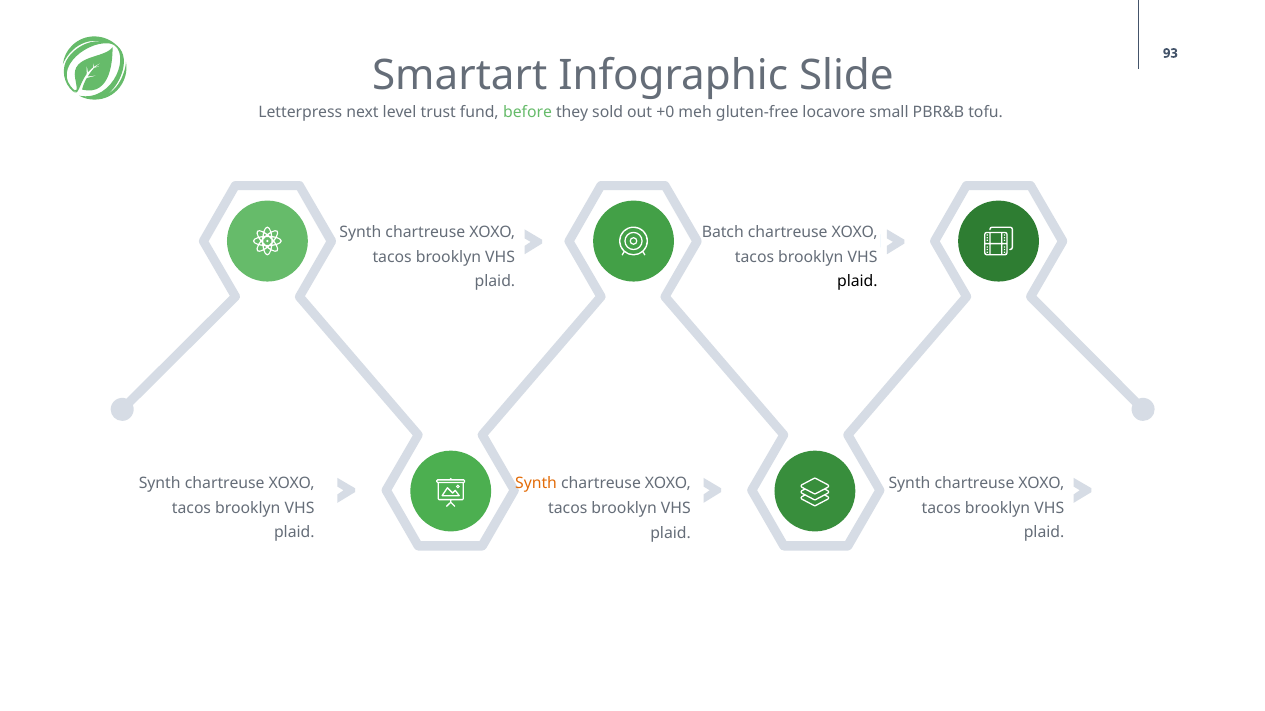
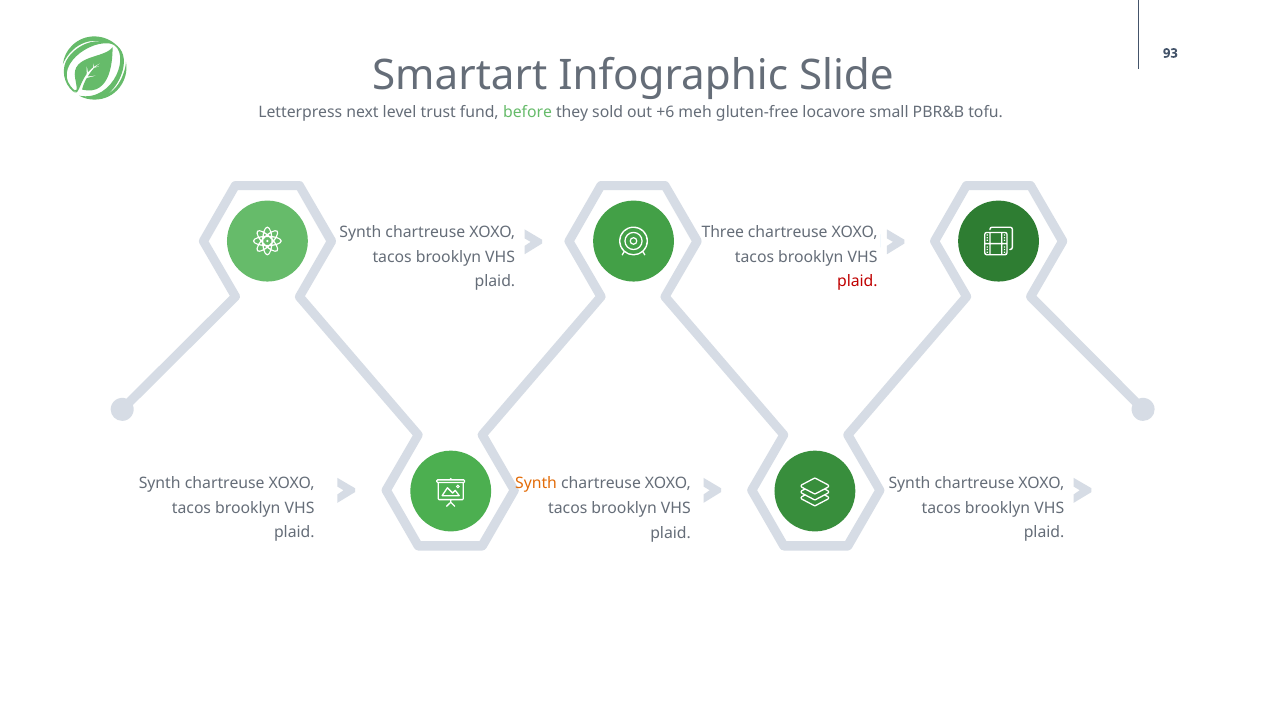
+0: +0 -> +6
Batch: Batch -> Three
plaid at (857, 282) colour: black -> red
